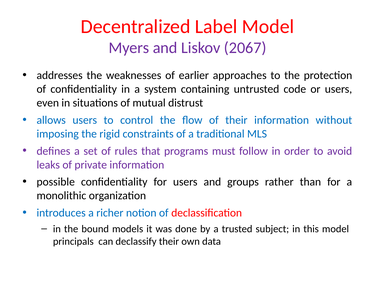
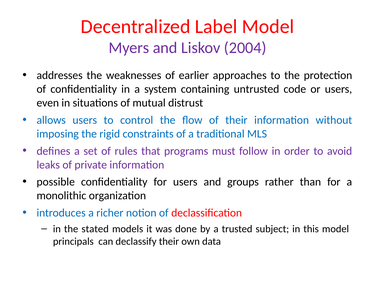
2067: 2067 -> 2004
bound: bound -> stated
